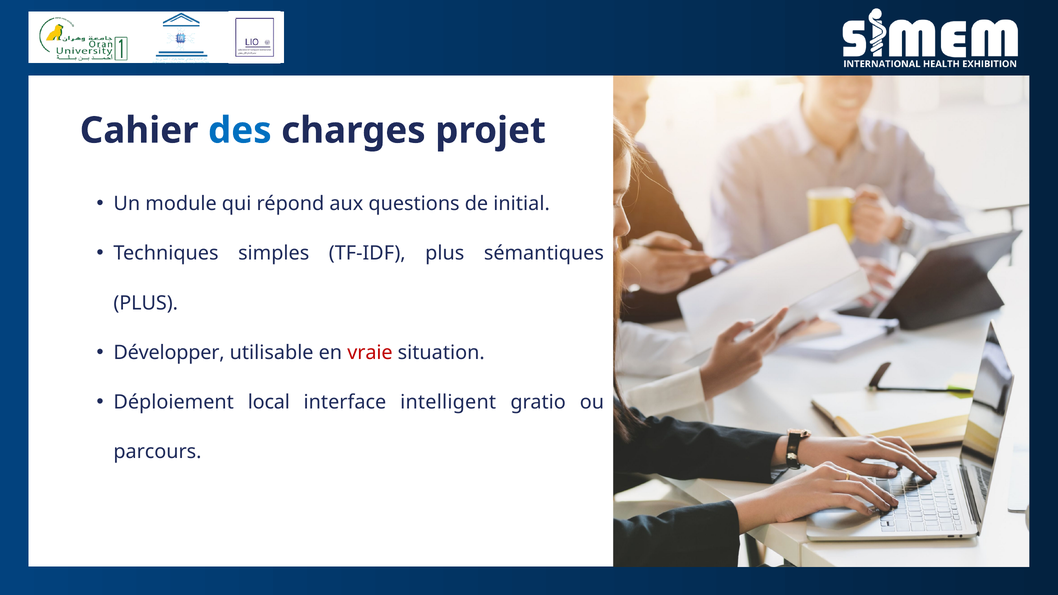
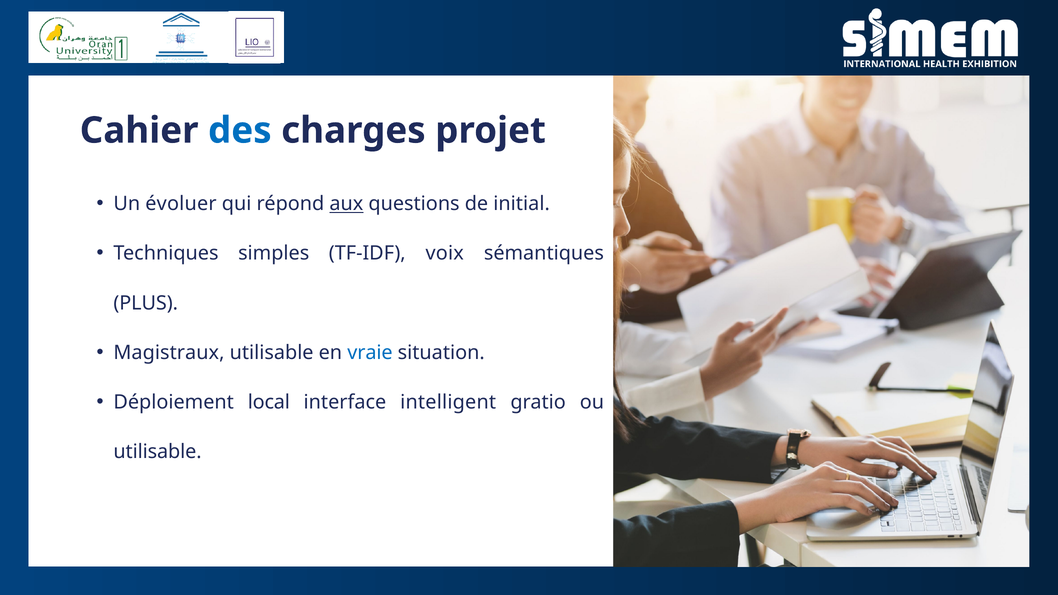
module: module -> évoluer
aux underline: none -> present
TF-IDF plus: plus -> voix
Développer: Développer -> Magistraux
vraie colour: red -> blue
parcours at (157, 452): parcours -> utilisable
